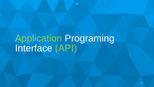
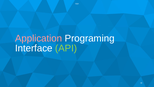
Application colour: light green -> pink
